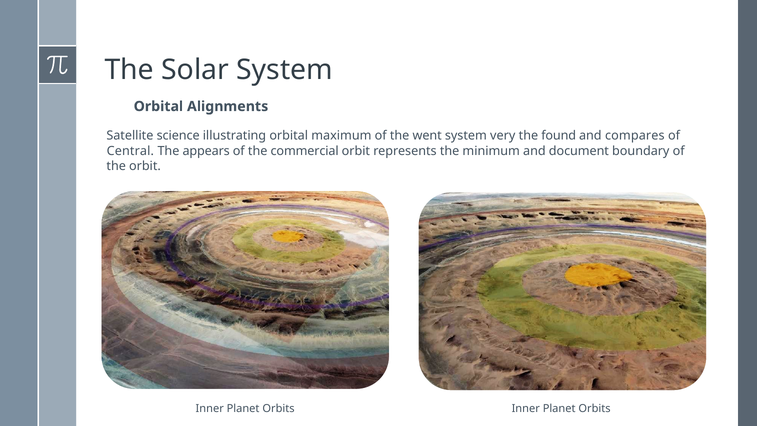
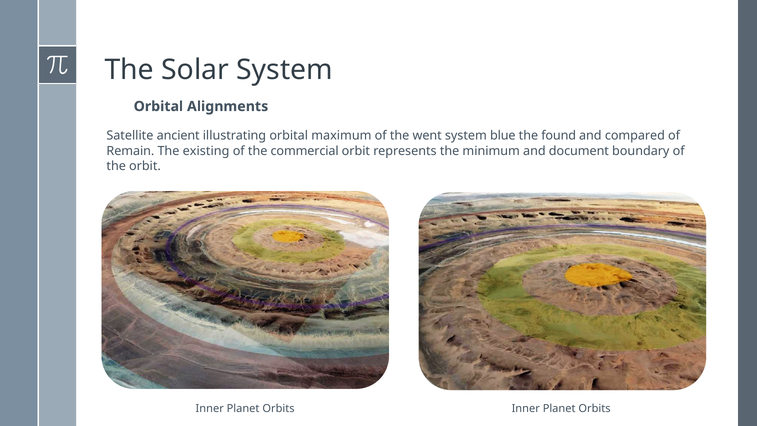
science: science -> ancient
very: very -> blue
compares: compares -> compared
Central: Central -> Remain
appears: appears -> existing
